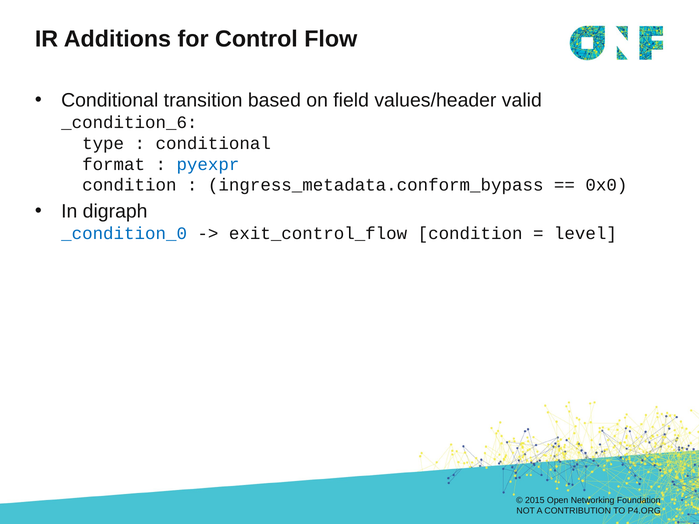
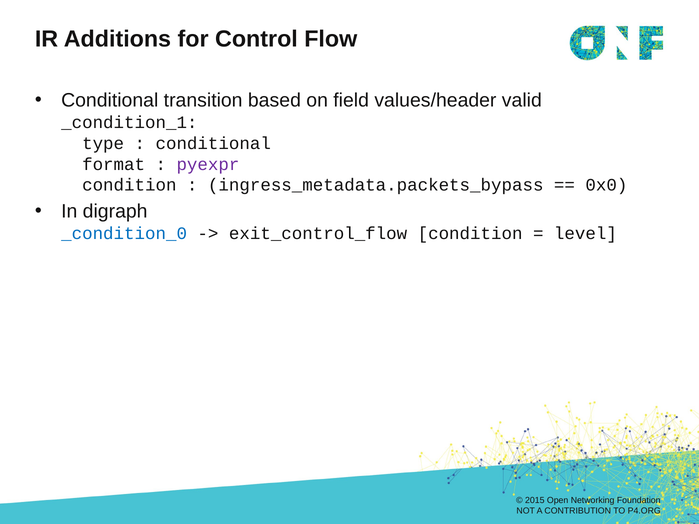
_condition_6: _condition_6 -> _condition_1
pyexpr colour: blue -> purple
ingress_metadata.conform_bypass: ingress_metadata.conform_bypass -> ingress_metadata.packets_bypass
